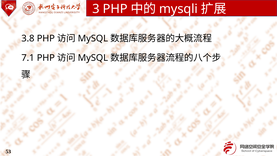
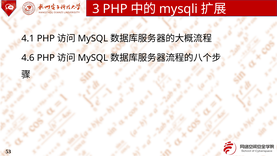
3.8: 3.8 -> 4.1
7.1: 7.1 -> 4.6
